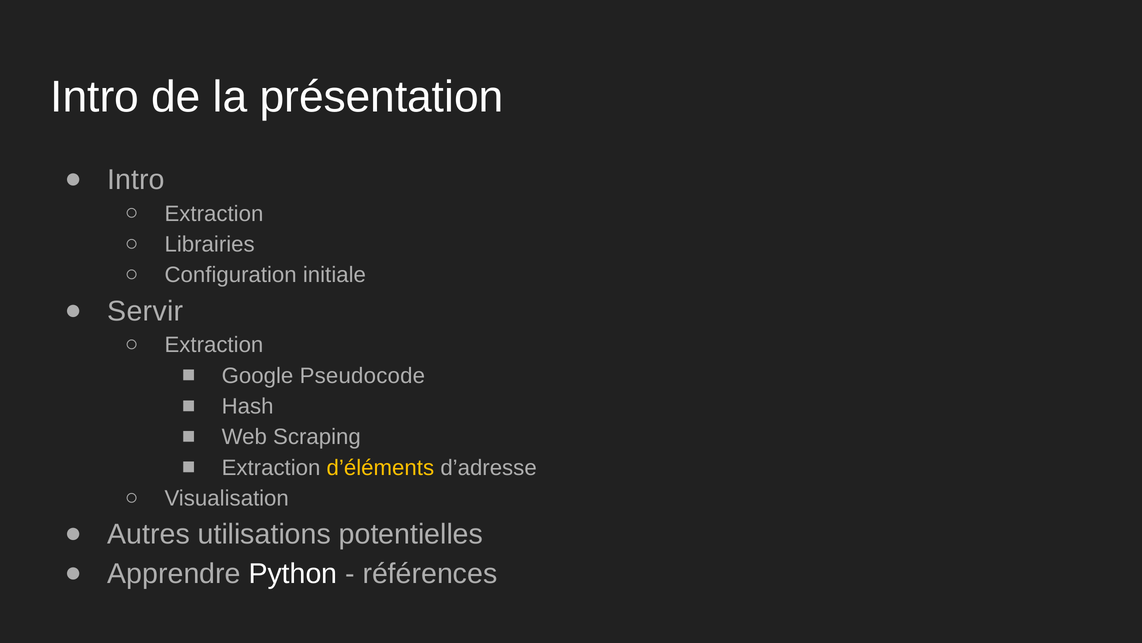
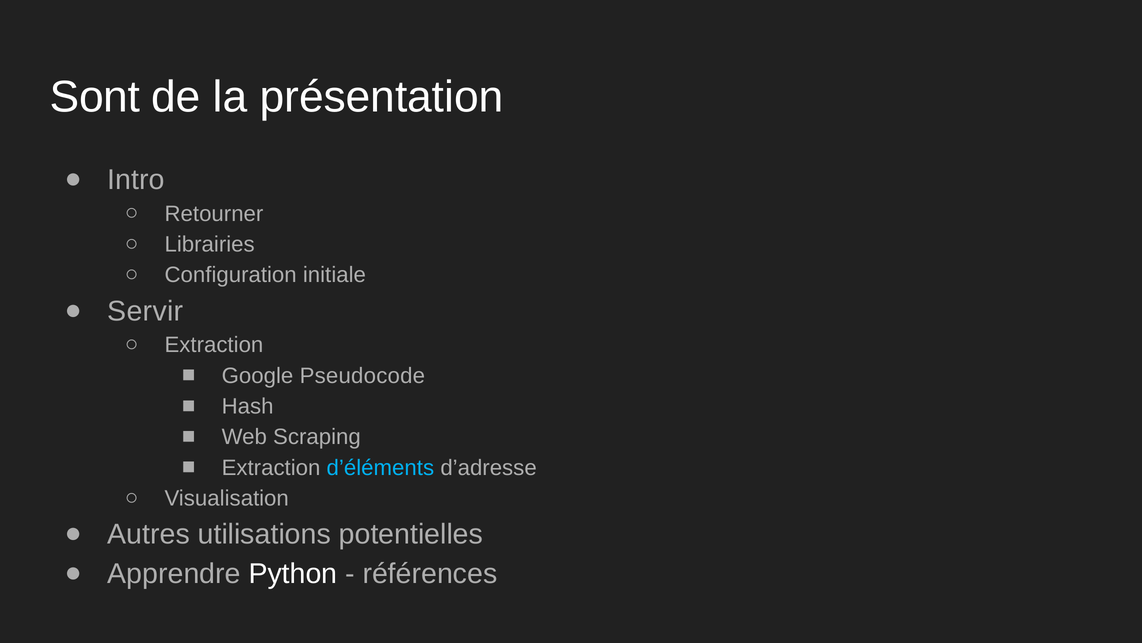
Intro at (95, 97): Intro -> Sont
Extraction at (214, 214): Extraction -> Retourner
d’éléments colour: yellow -> light blue
